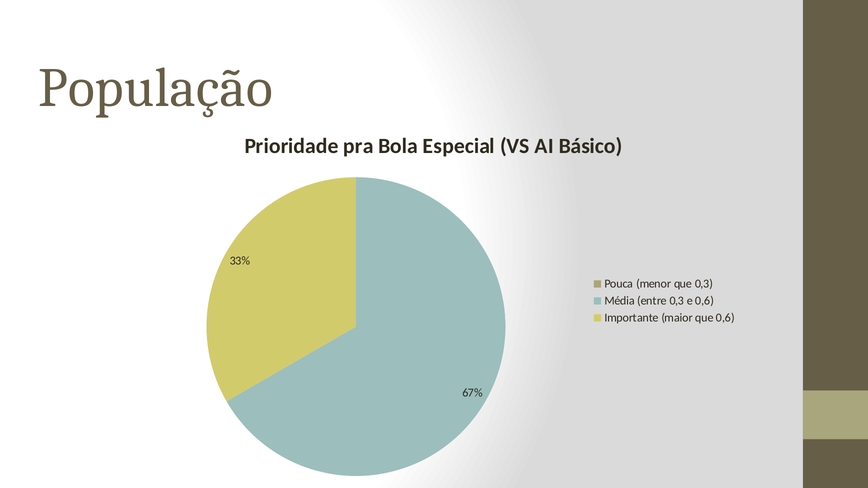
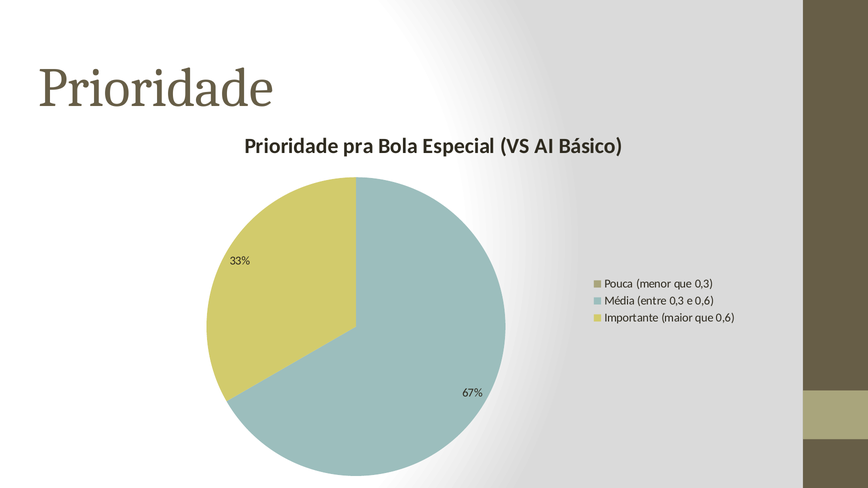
População at (156, 88): População -> Prioridade
